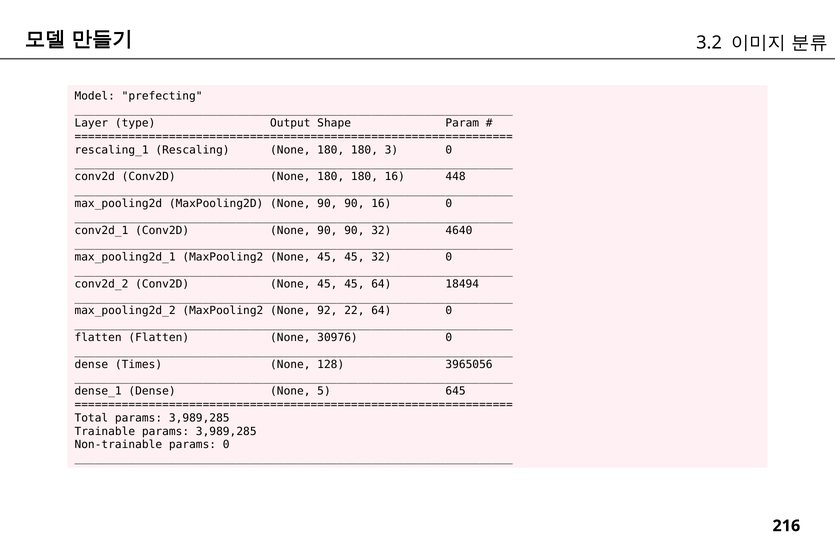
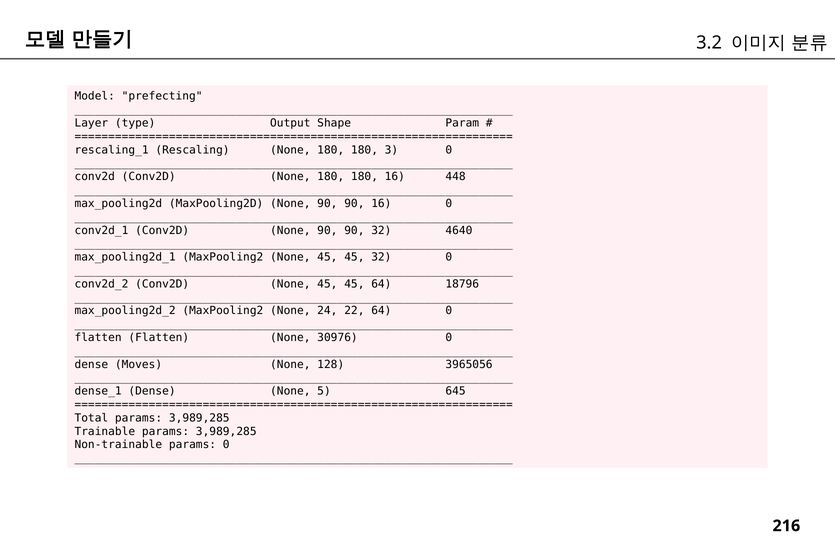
18494: 18494 -> 18796
92: 92 -> 24
Times: Times -> Moves
